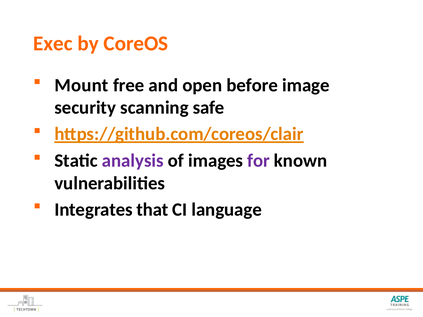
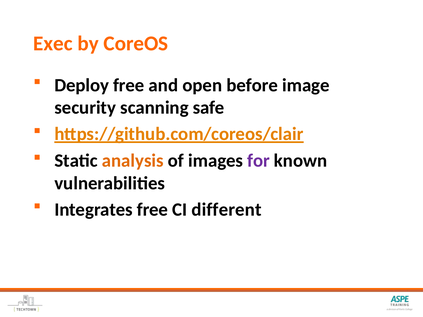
Mount: Mount -> Deploy
analysis colour: purple -> orange
Integrates that: that -> free
language: language -> different
